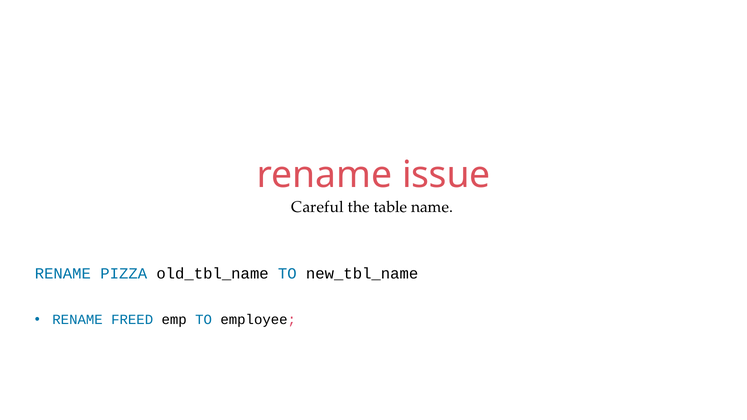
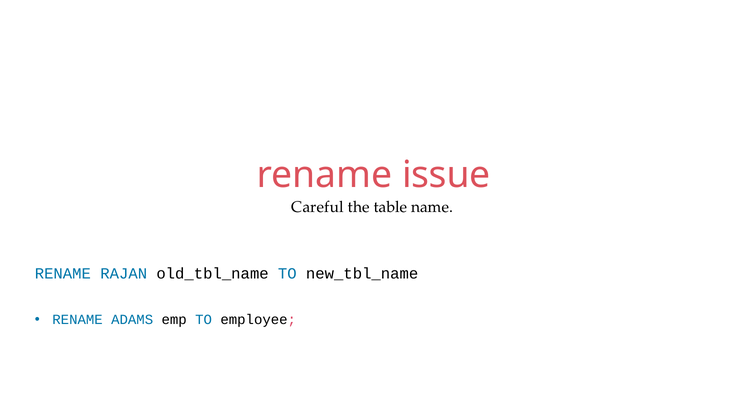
PIZZA: PIZZA -> RAJAN
FREED: FREED -> ADAMS
